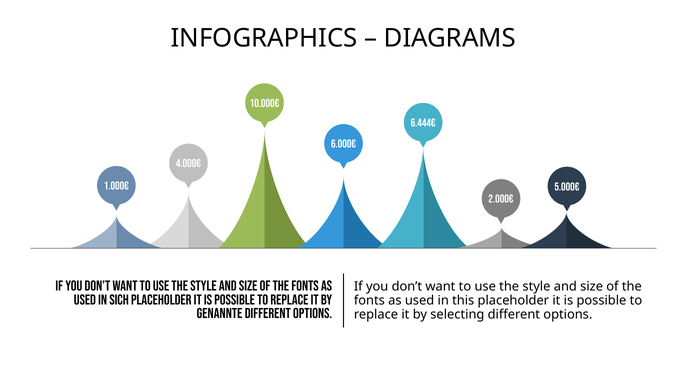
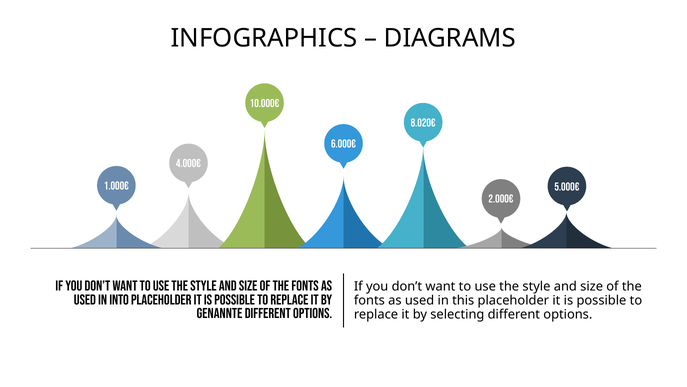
6.444€: 6.444€ -> 8.020€
sich: sich -> into
